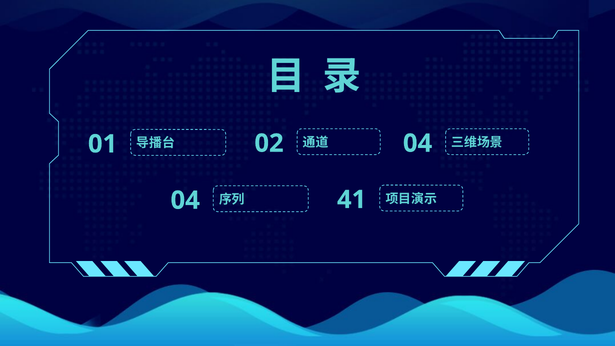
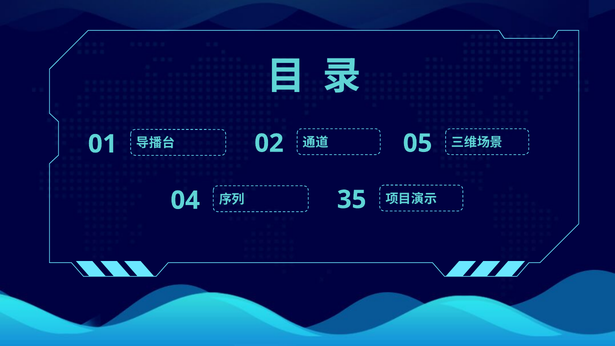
04 at (418, 143): 04 -> 05
41: 41 -> 35
